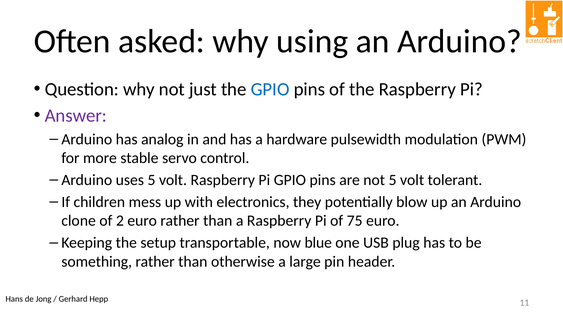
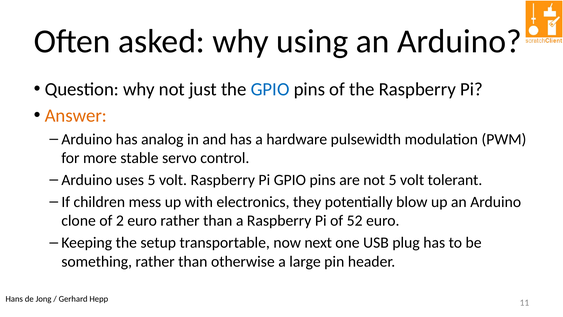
Answer colour: purple -> orange
75: 75 -> 52
blue: blue -> next
